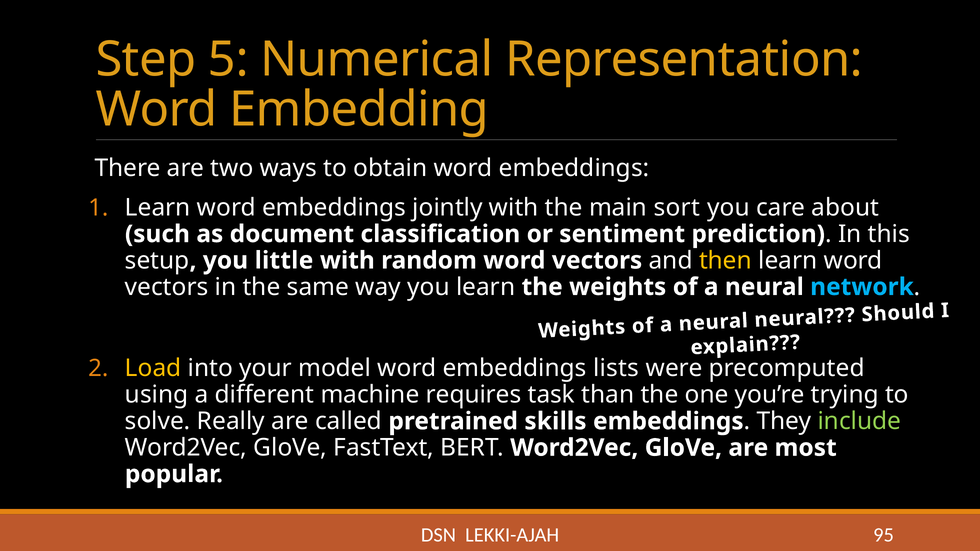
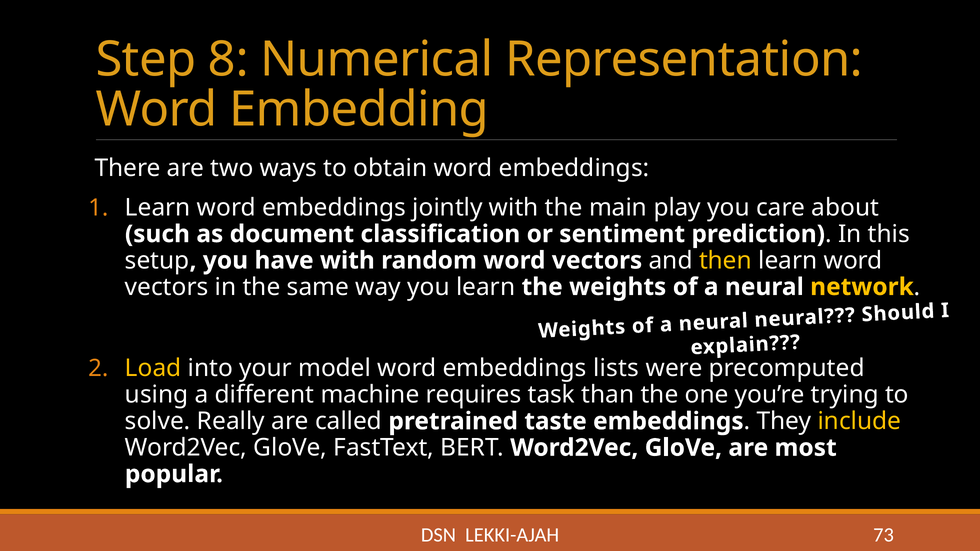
5: 5 -> 8
sort: sort -> play
little: little -> have
network colour: light blue -> yellow
skills: skills -> taste
include colour: light green -> yellow
95: 95 -> 73
